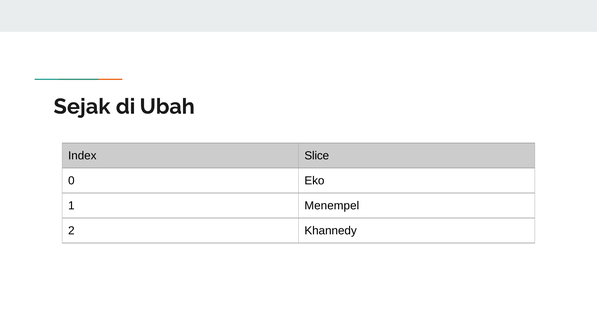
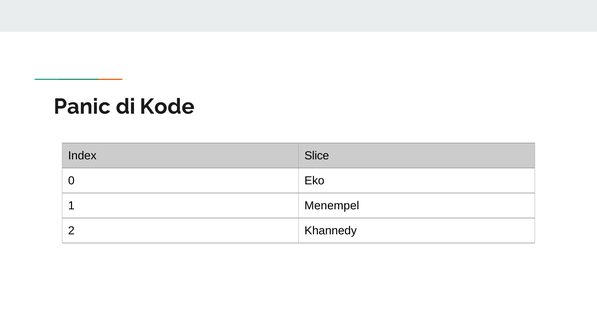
Sejak: Sejak -> Panic
Ubah: Ubah -> Kode
